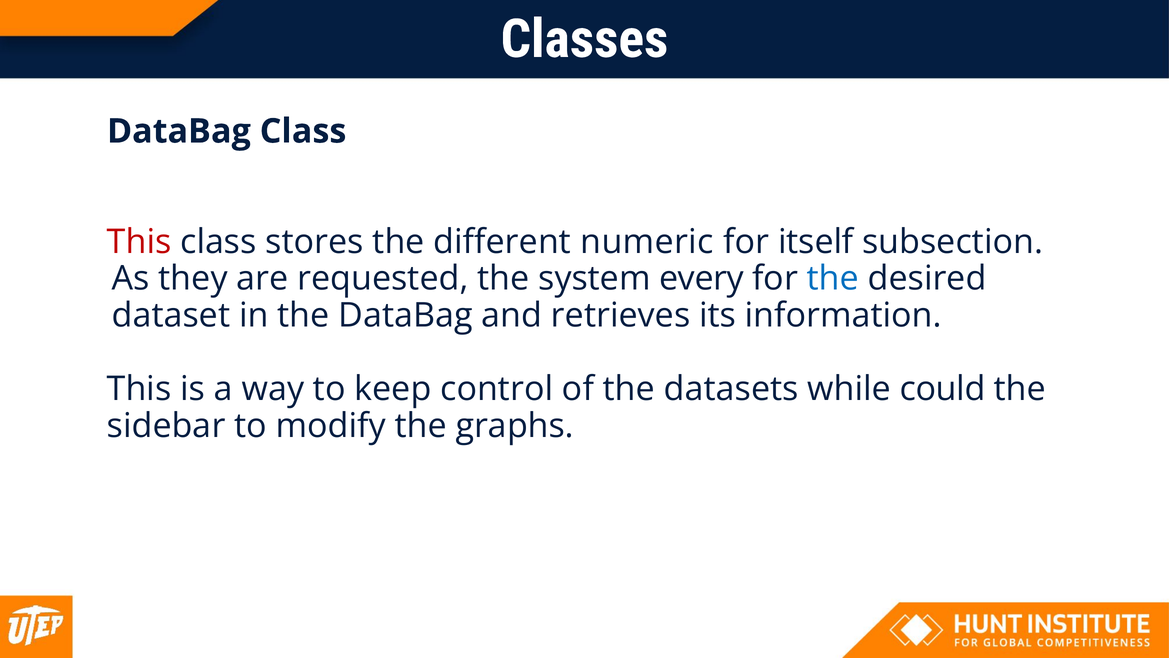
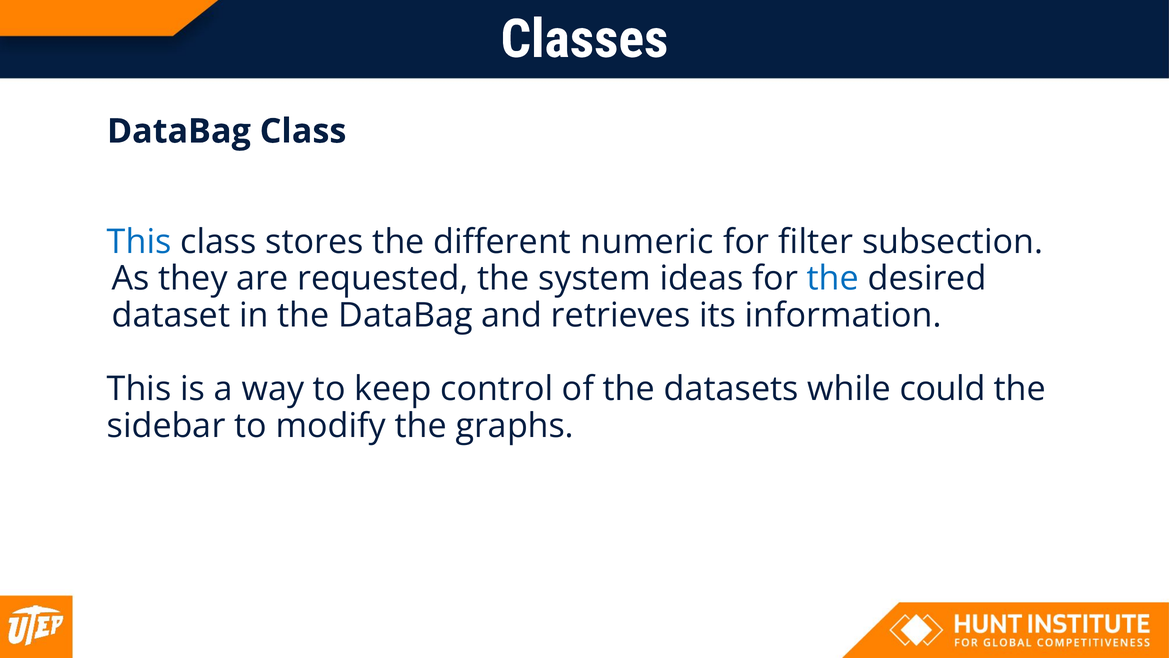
This at (139, 242) colour: red -> blue
itself: itself -> filter
every: every -> ideas
